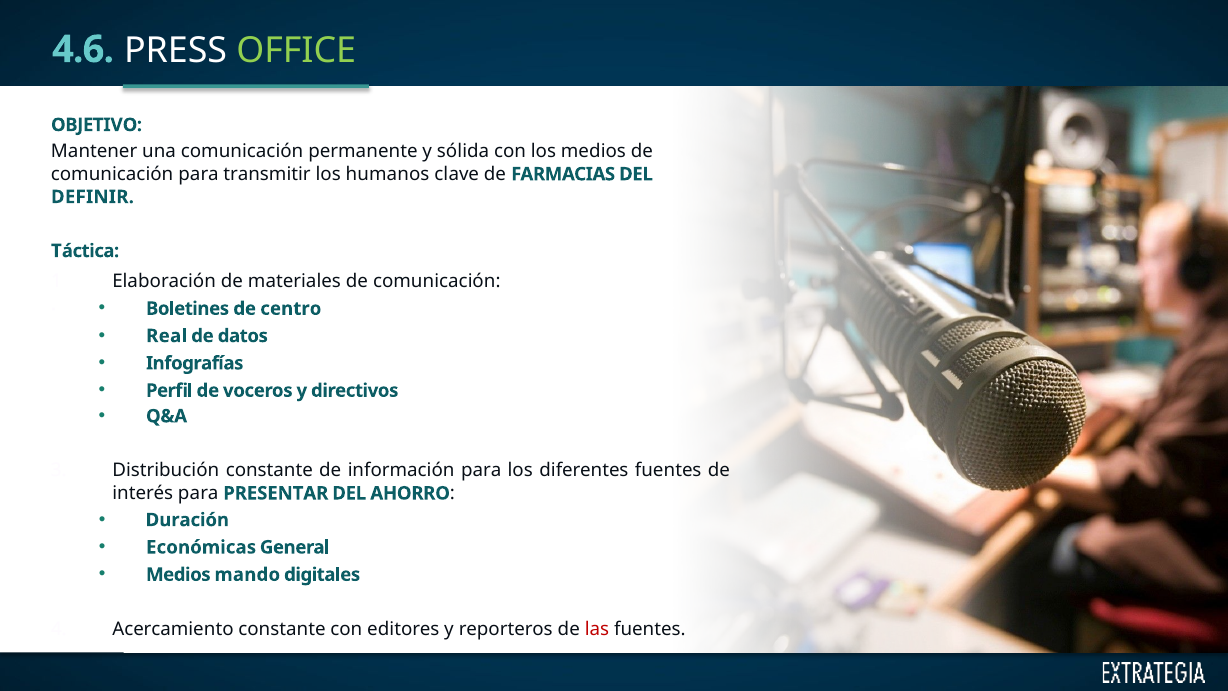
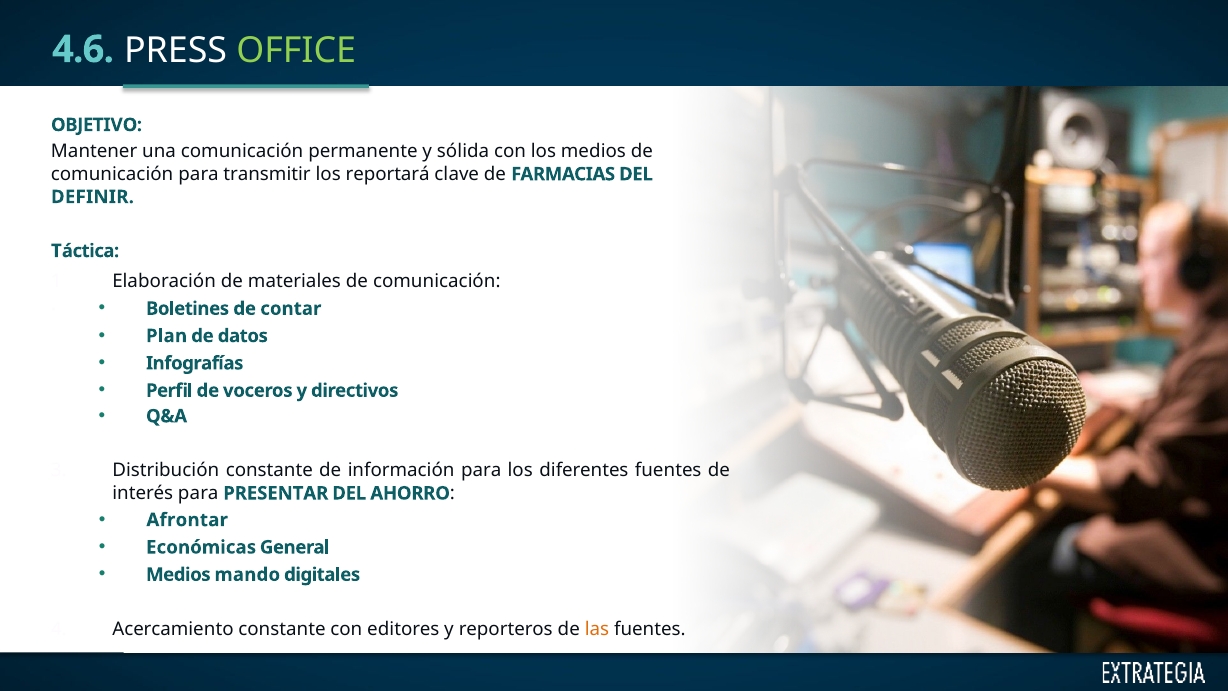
humanos: humanos -> reportará
centro: centro -> contar
Real: Real -> Plan
Duración: Duración -> Afrontar
las colour: red -> orange
